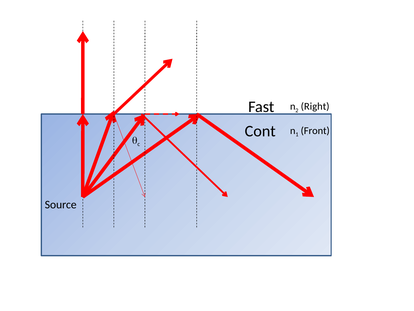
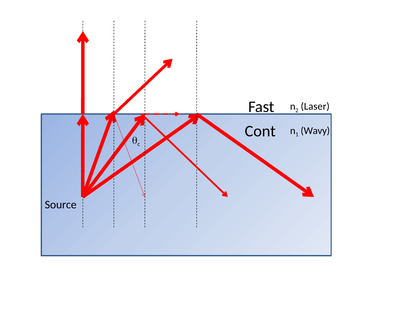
Right: Right -> Laser
Front: Front -> Wavy
